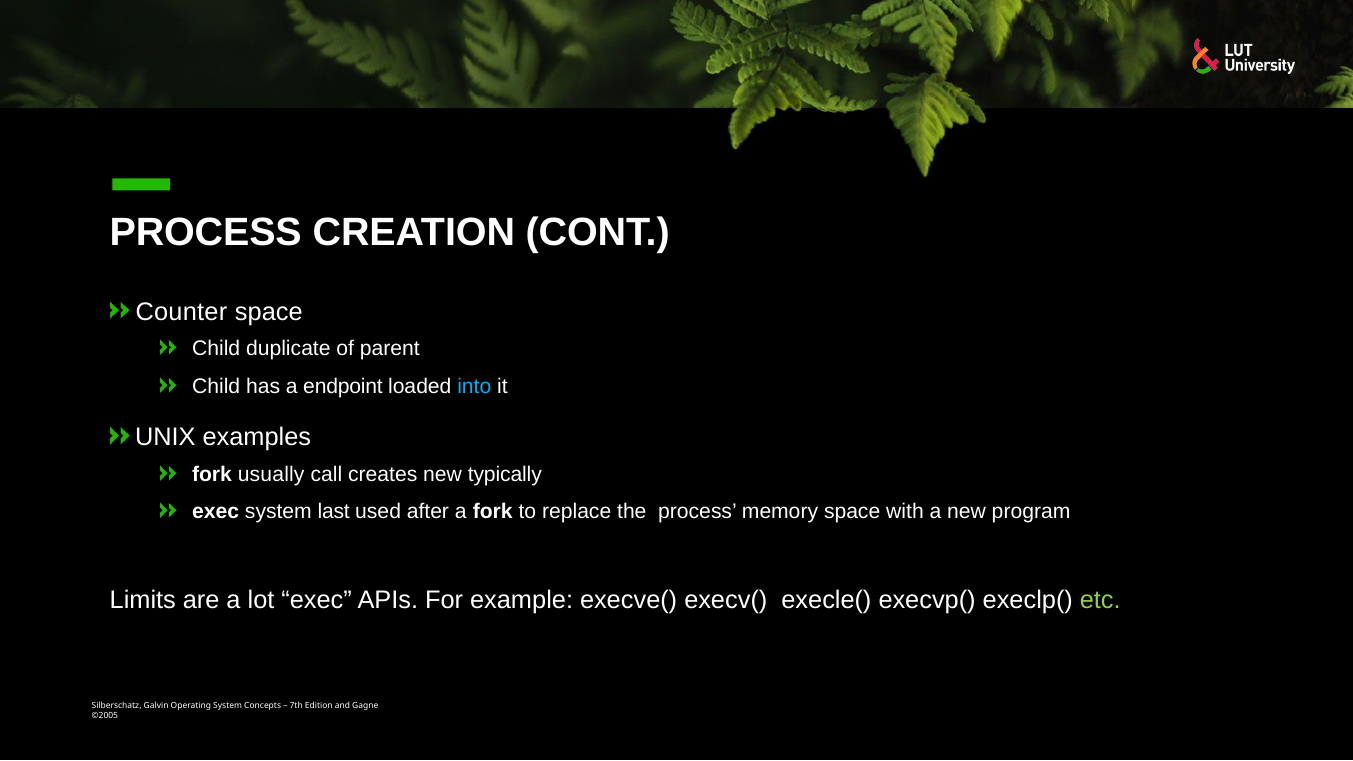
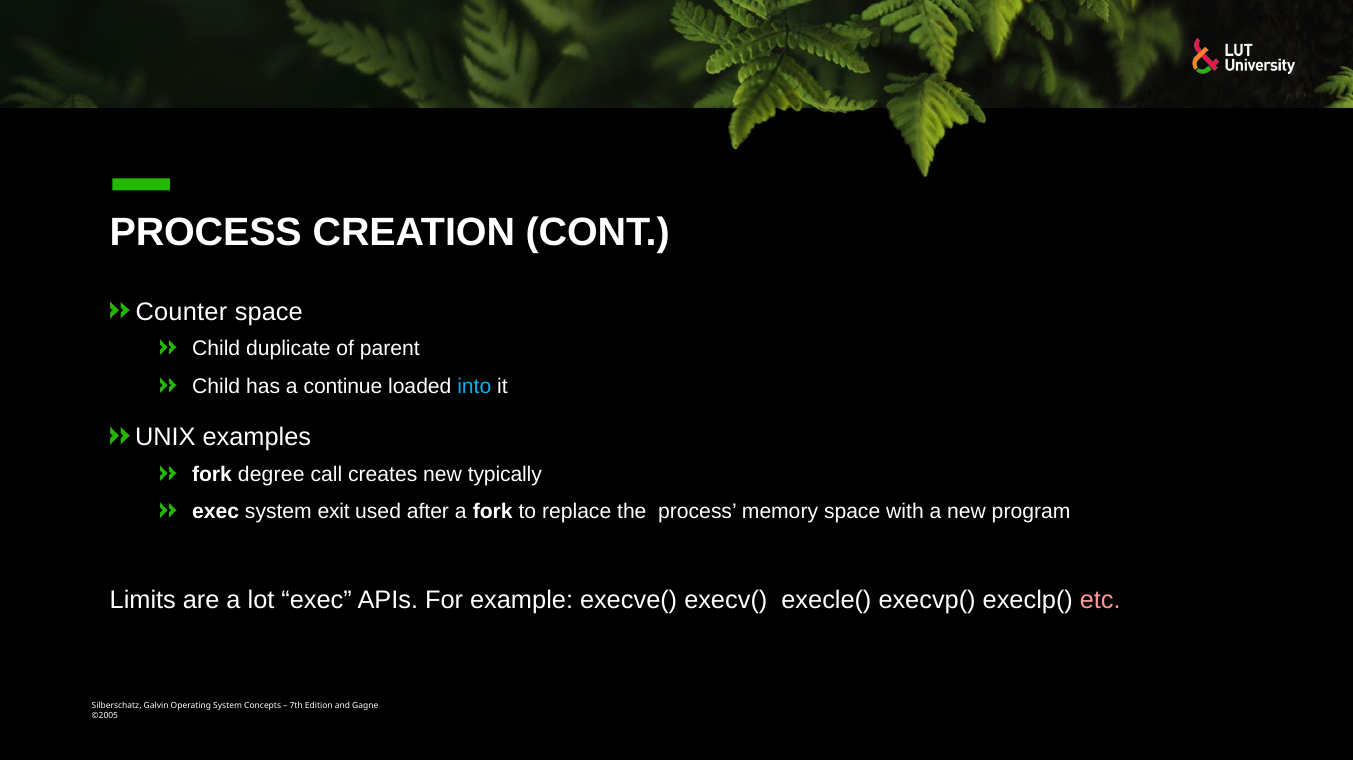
endpoint: endpoint -> continue
usually: usually -> degree
last: last -> exit
etc colour: light green -> pink
